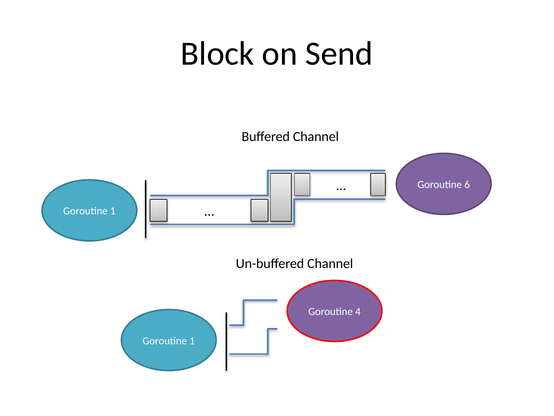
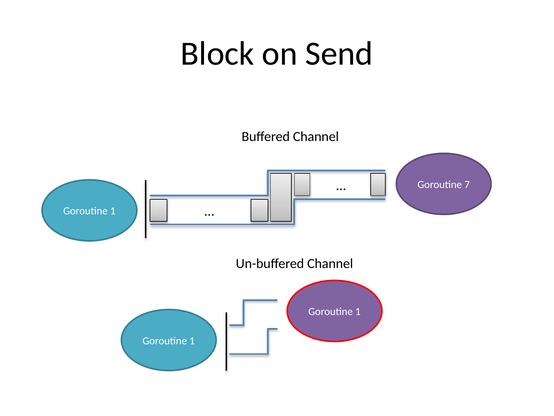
6: 6 -> 7
4 at (358, 311): 4 -> 1
